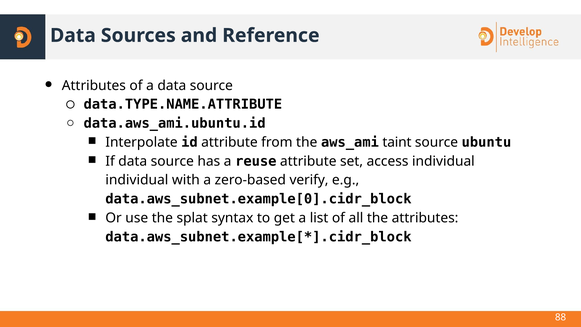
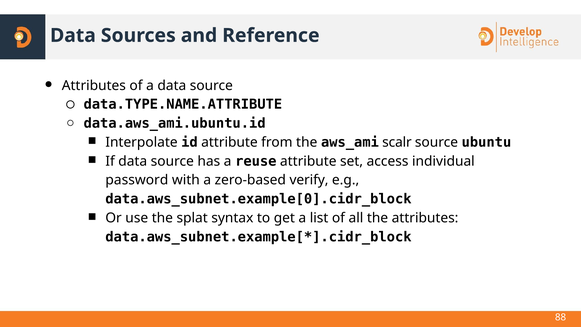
taint: taint -> scalr
individual at (137, 180): individual -> password
